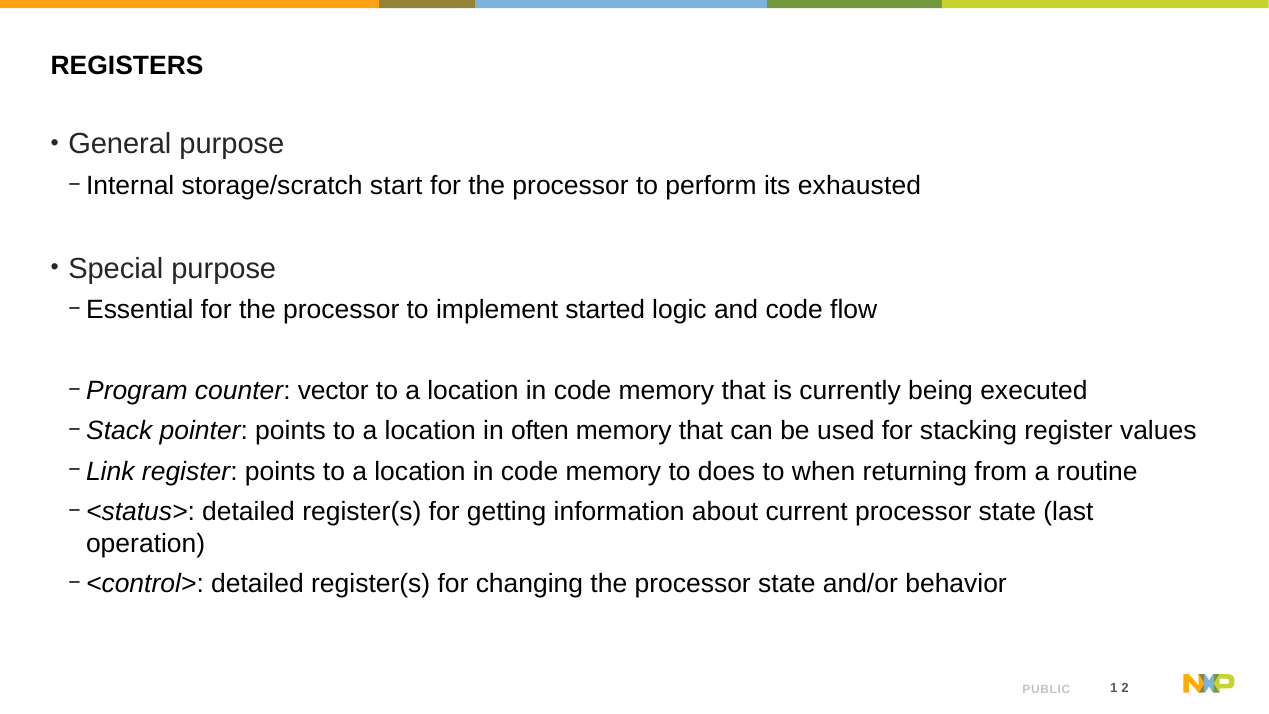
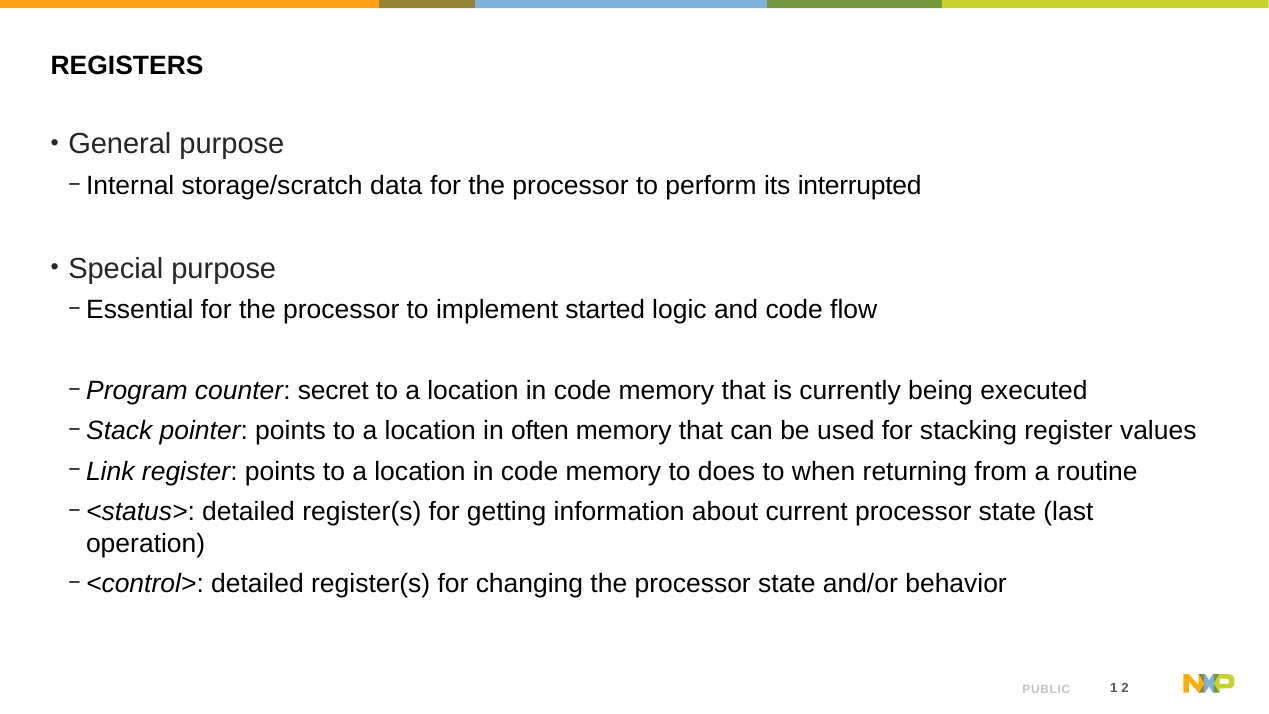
start: start -> data
exhausted: exhausted -> interrupted
vector: vector -> secret
